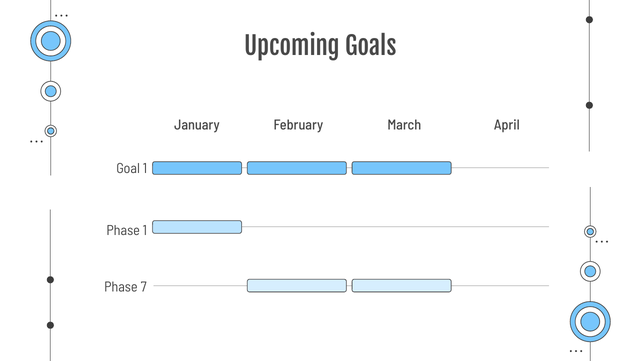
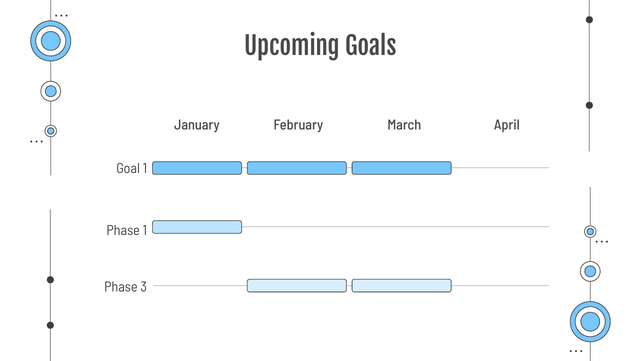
7: 7 -> 3
